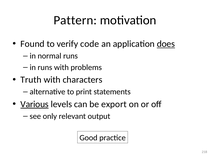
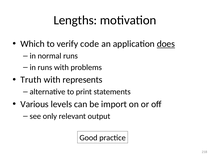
Pattern: Pattern -> Lengths
Found: Found -> Which
characters: characters -> represents
Various underline: present -> none
export: export -> import
